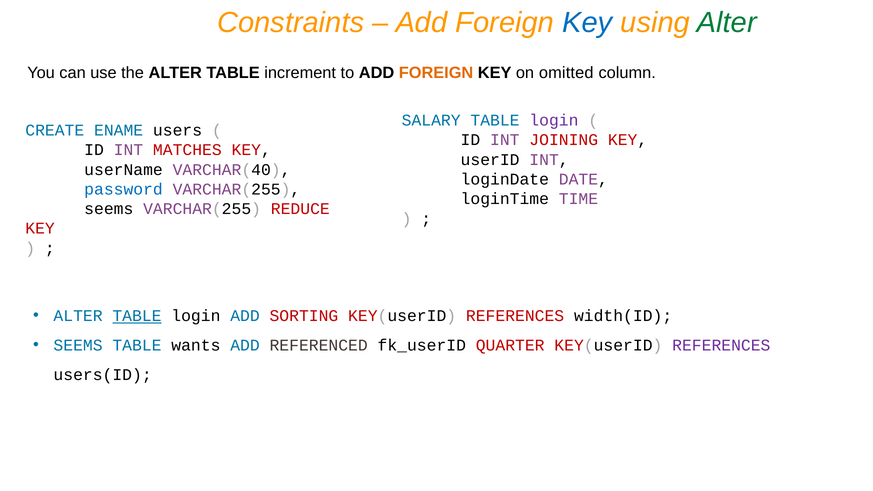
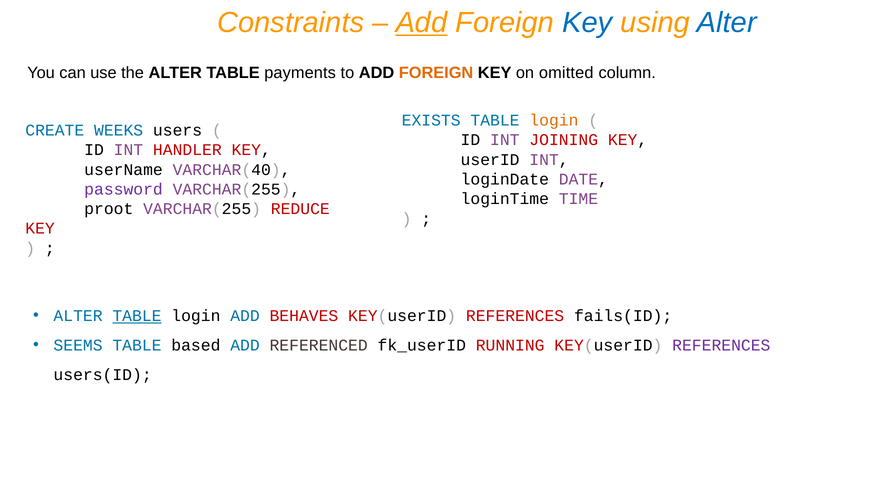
Add at (421, 23) underline: none -> present
Alter at (727, 23) colour: green -> blue
increment: increment -> payments
SALARY: SALARY -> EXISTS
login at (554, 120) colour: purple -> orange
ENAME: ENAME -> WEEKS
MATCHES: MATCHES -> HANDLER
password colour: blue -> purple
seems at (109, 209): seems -> proot
SORTING: SORTING -> BEHAVES
width(ID: width(ID -> fails(ID
wants: wants -> based
QUARTER: QUARTER -> RUNNING
